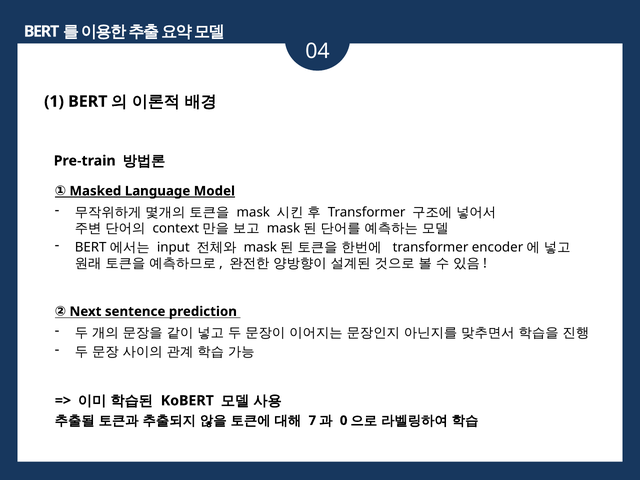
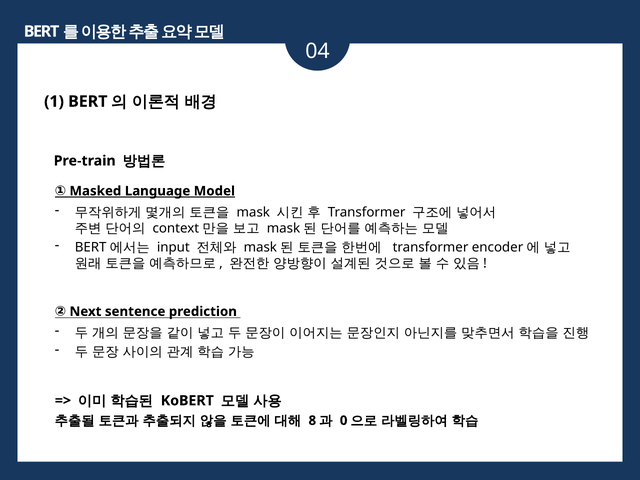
7: 7 -> 8
